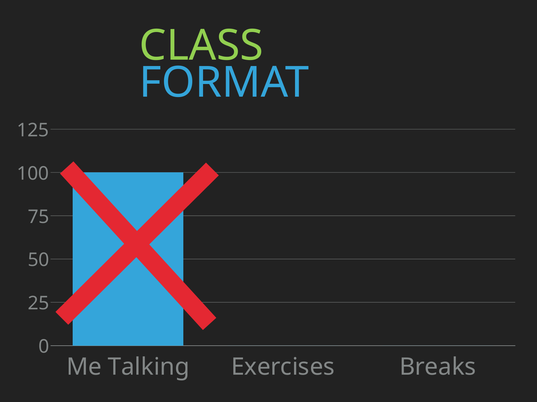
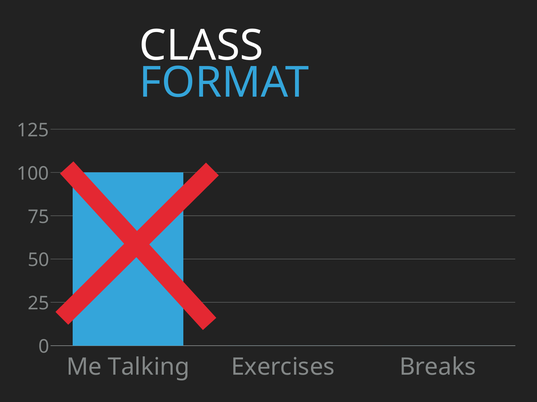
CLASS colour: light green -> white
